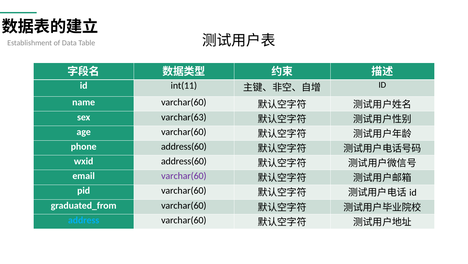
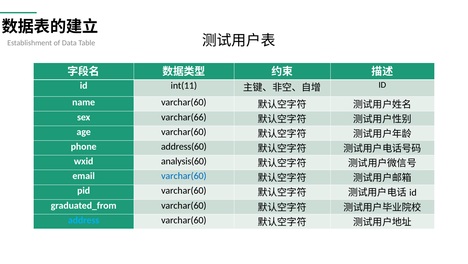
varchar(63: varchar(63 -> varchar(66
wxid address(60: address(60 -> analysis(60
varchar(60 at (184, 176) colour: purple -> blue
